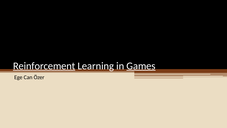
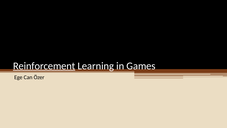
Games underline: present -> none
